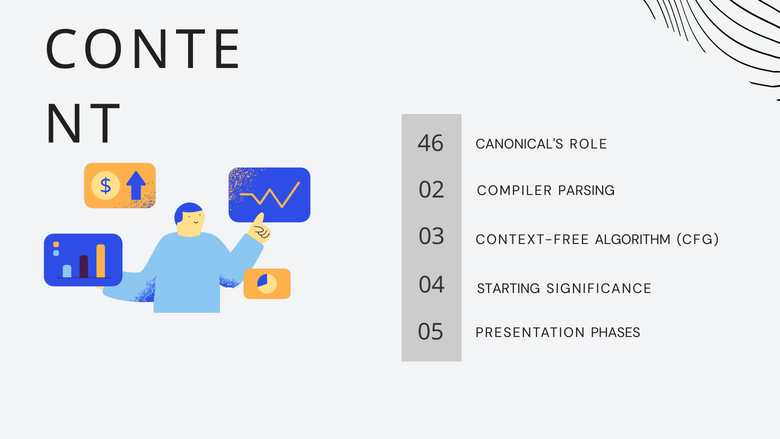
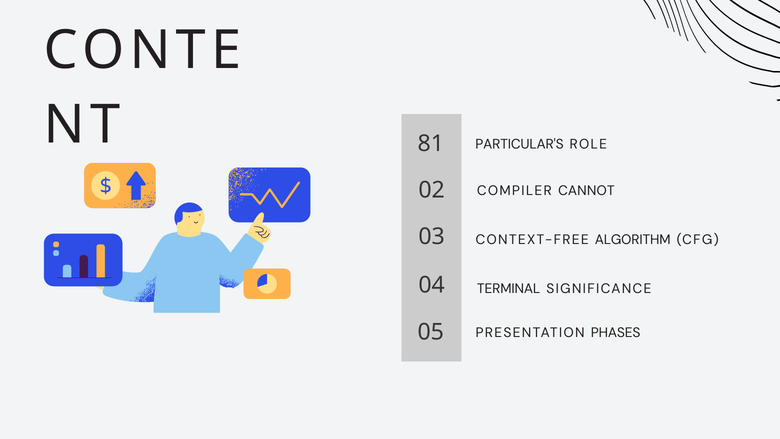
46: 46 -> 81
CANONICAL'S: CANONICAL'S -> PARTICULAR'S
PARSING: PARSING -> CANNOT
STARTING: STARTING -> TERMINAL
